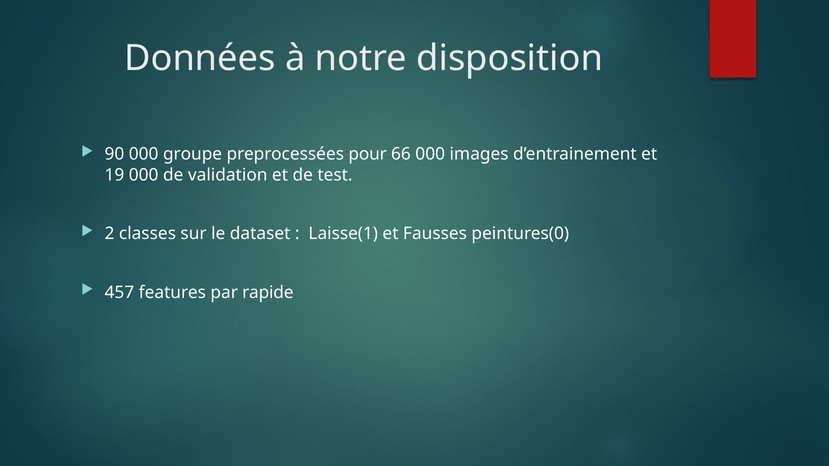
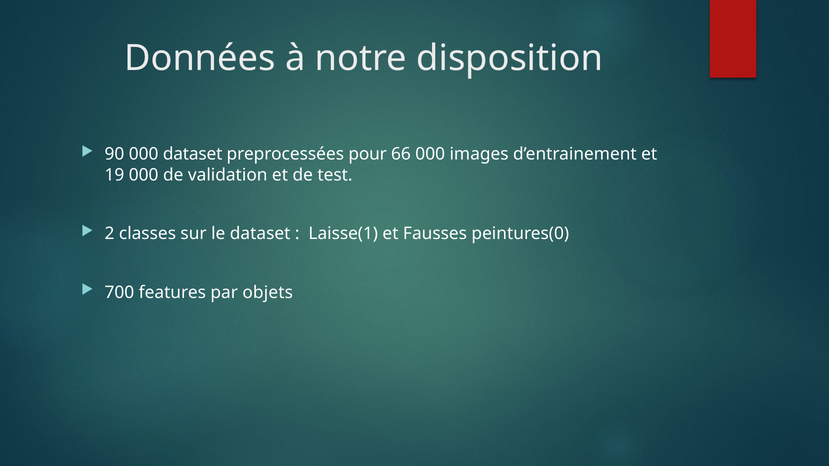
000 groupe: groupe -> dataset
457: 457 -> 700
rapide: rapide -> objets
